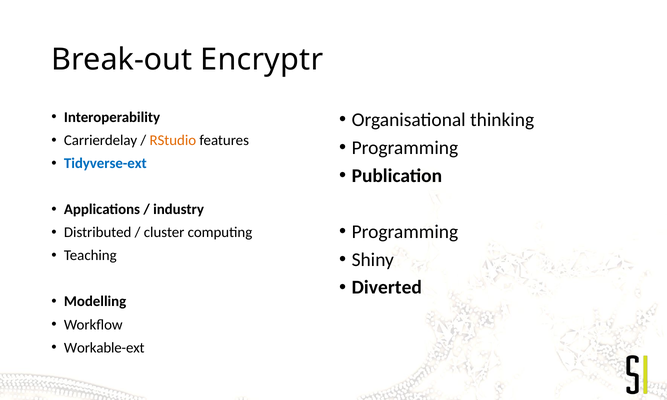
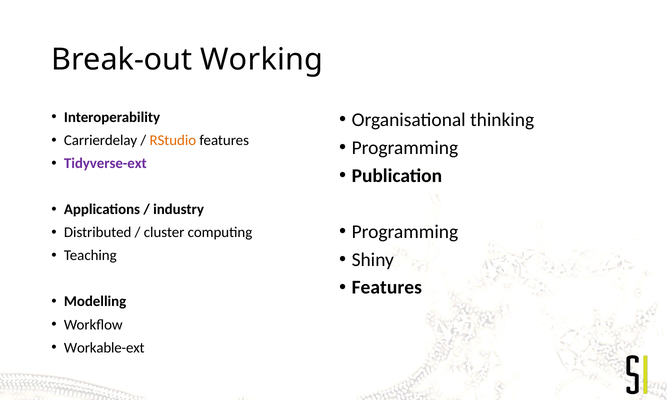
Encryptr: Encryptr -> Working
Tidyverse-ext colour: blue -> purple
Diverted at (387, 288): Diverted -> Features
